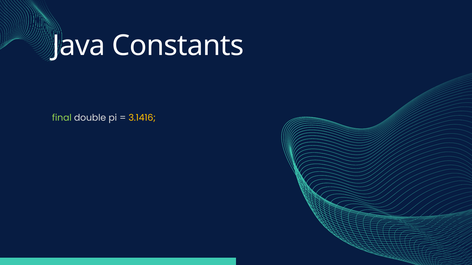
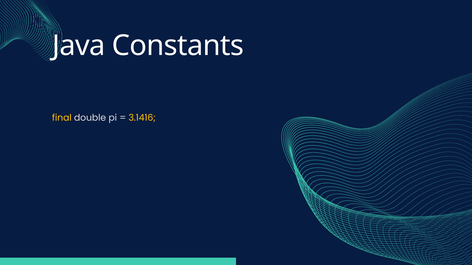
final colour: light green -> yellow
